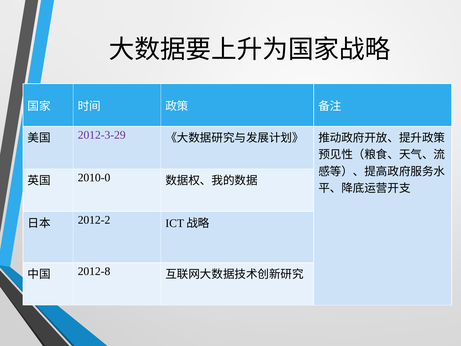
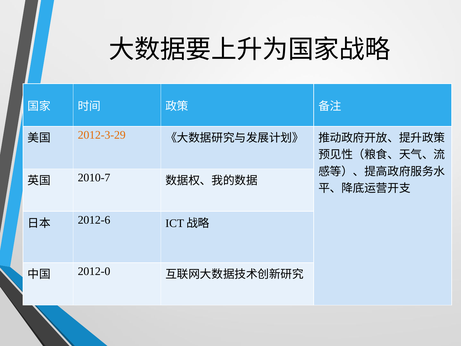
2012-3-29 colour: purple -> orange
2010-0: 2010-0 -> 2010-7
2012-2: 2012-2 -> 2012-6
2012-8: 2012-8 -> 2012-0
